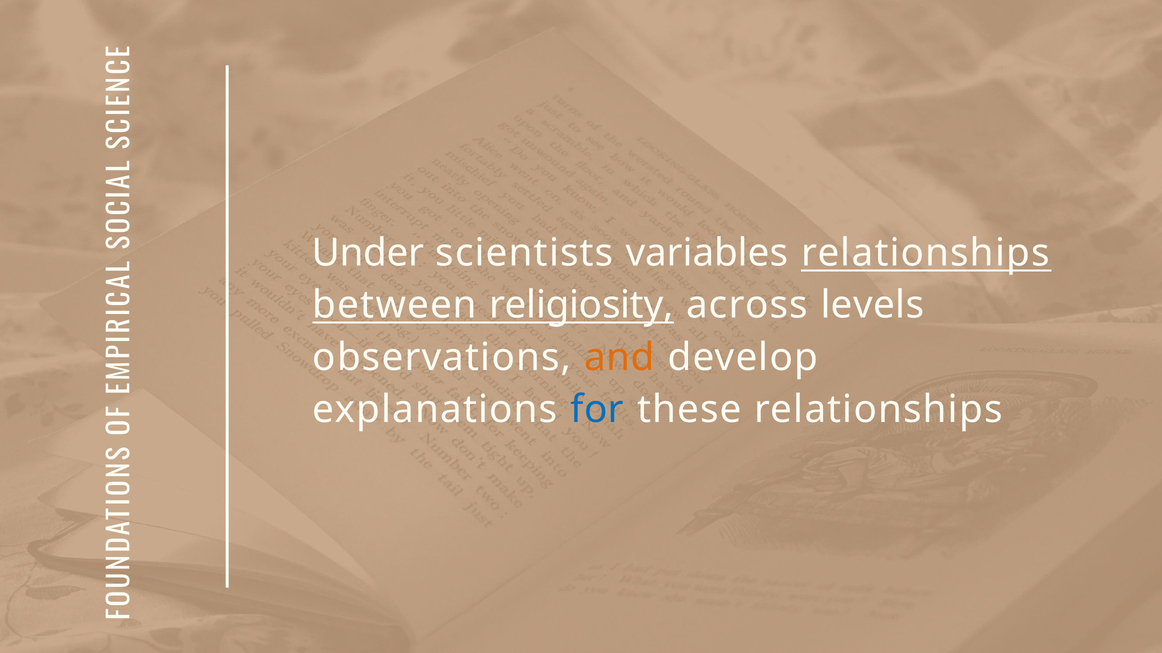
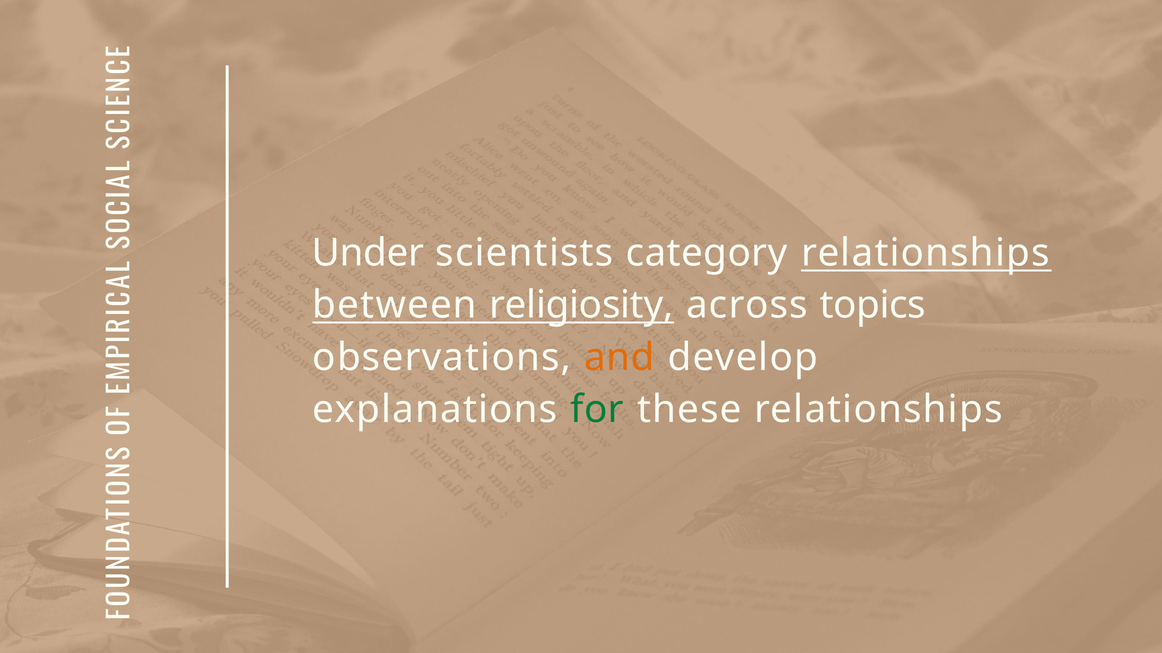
variables: variables -> category
levels: levels -> topics
for colour: blue -> green
